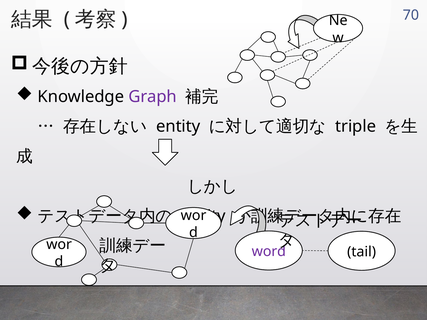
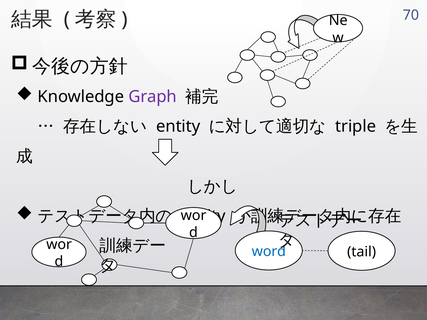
word colour: purple -> blue
